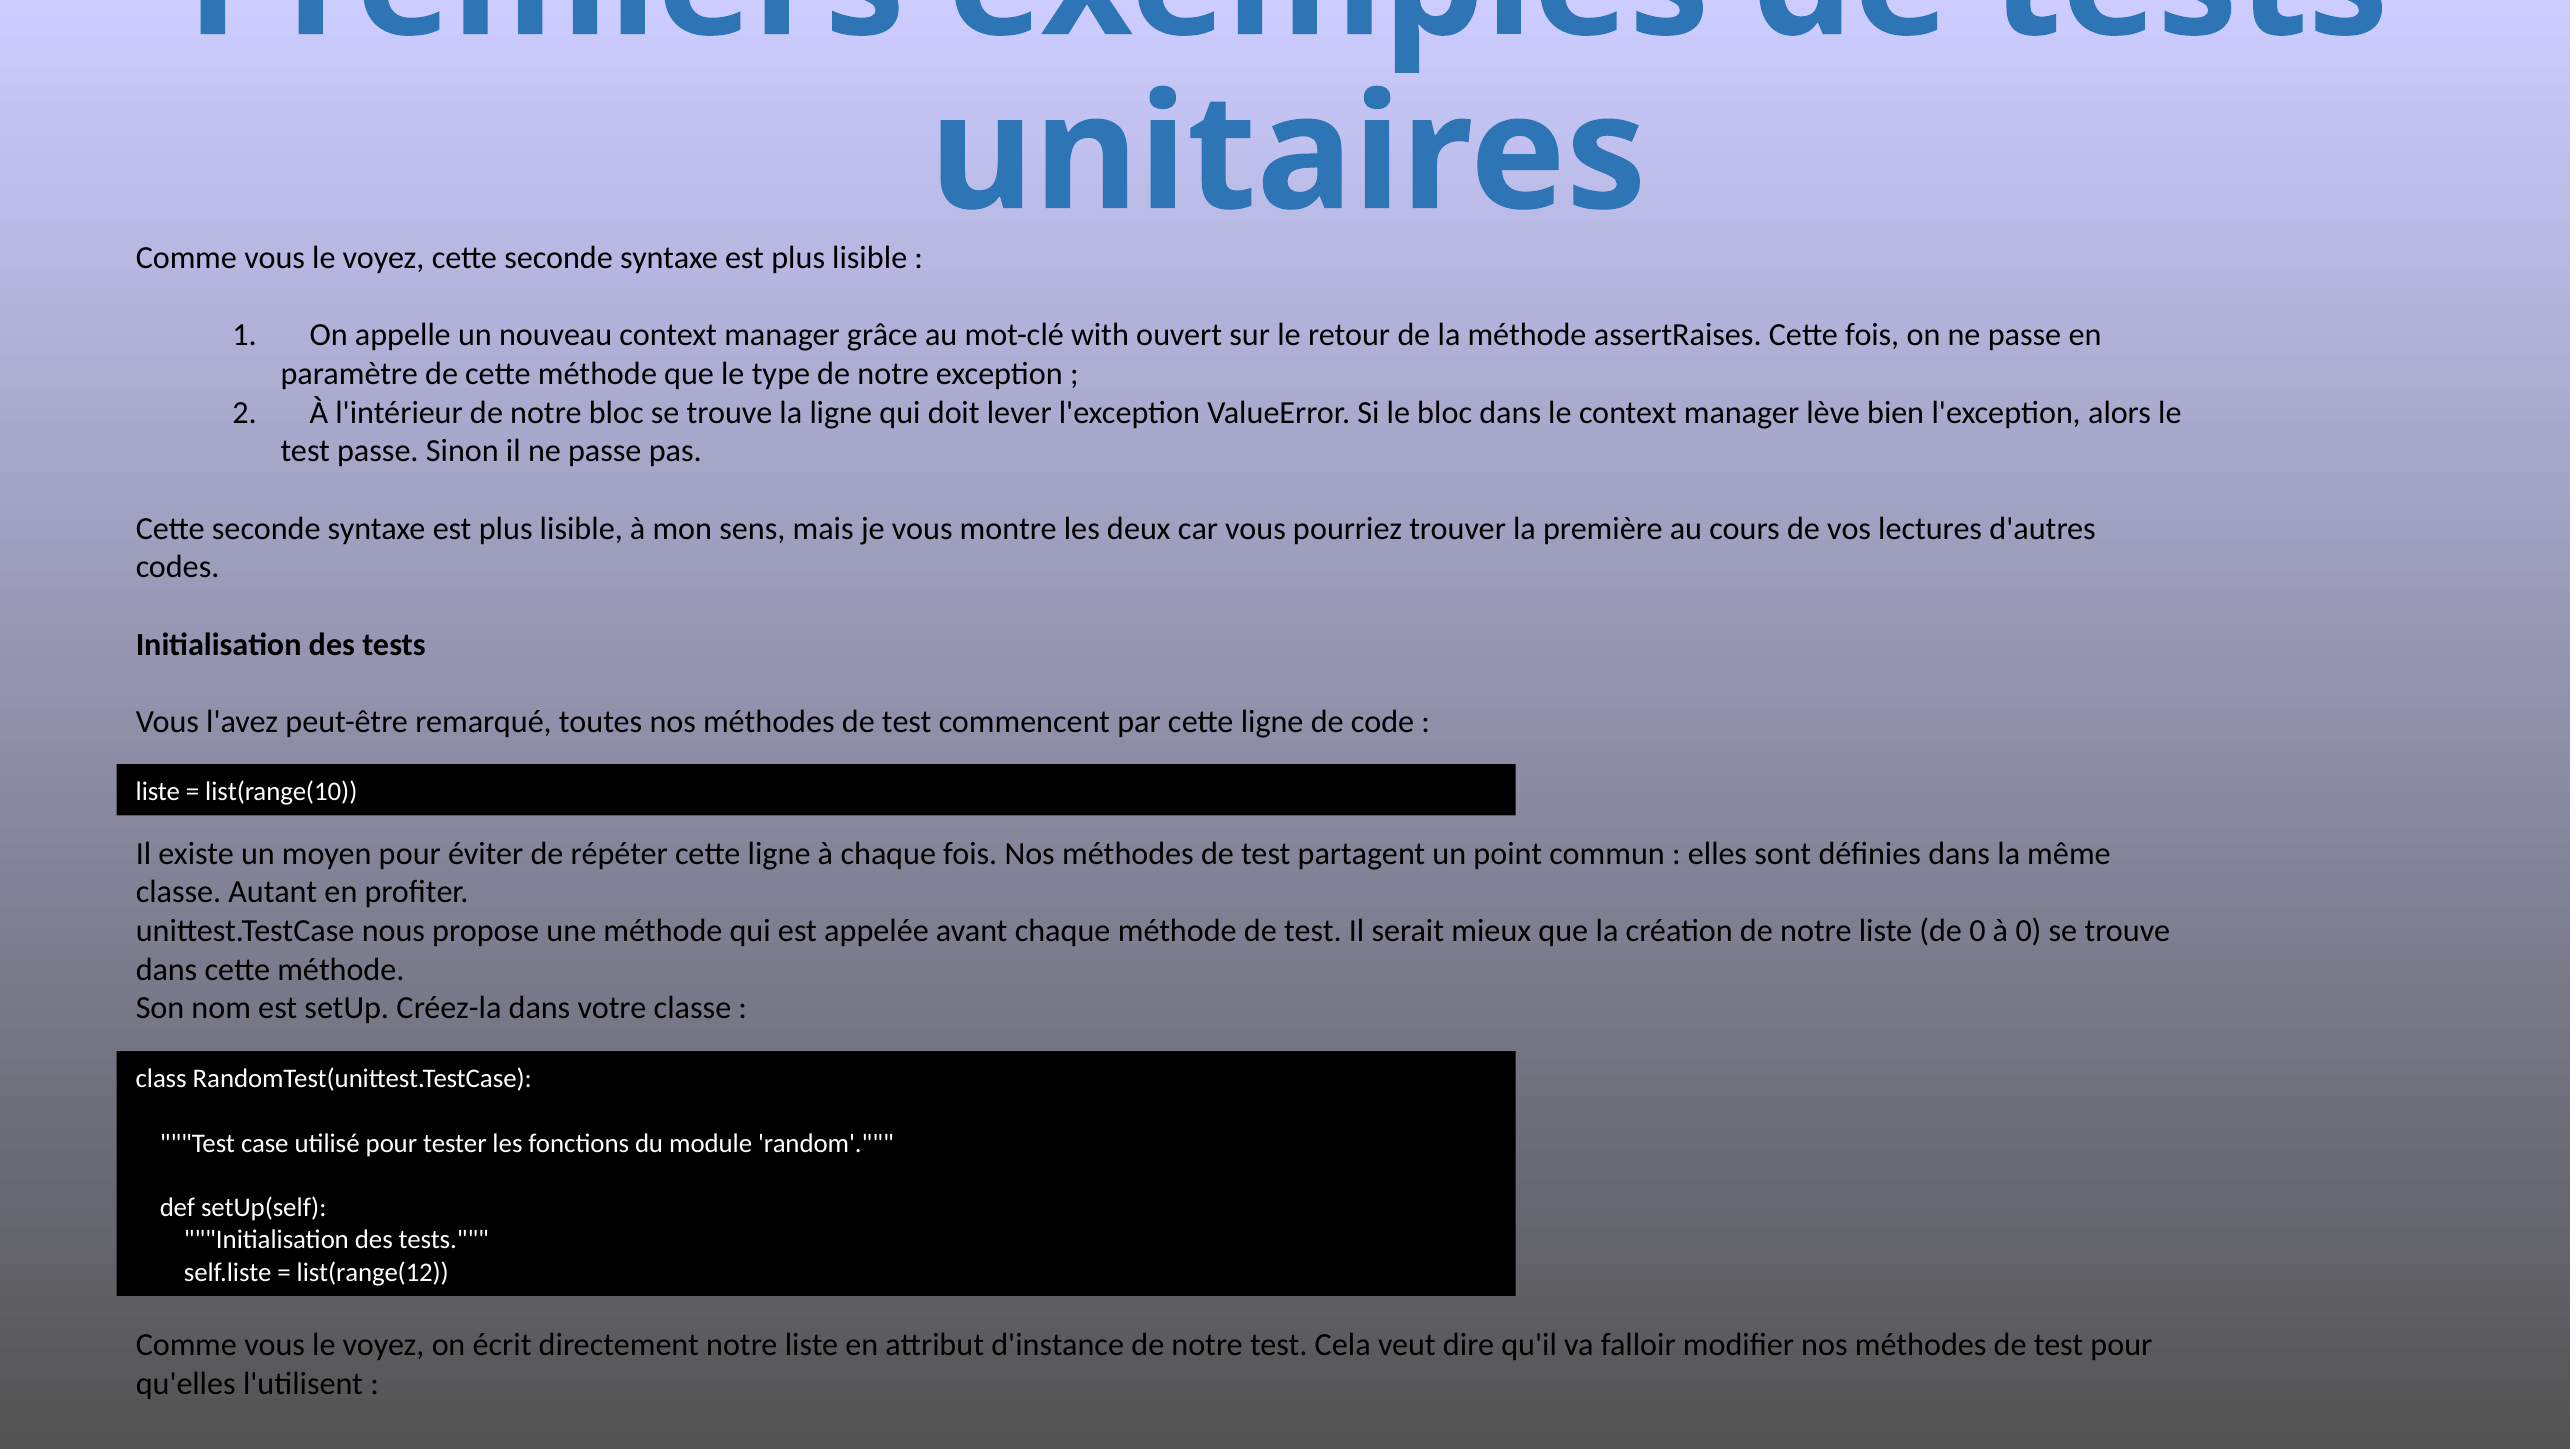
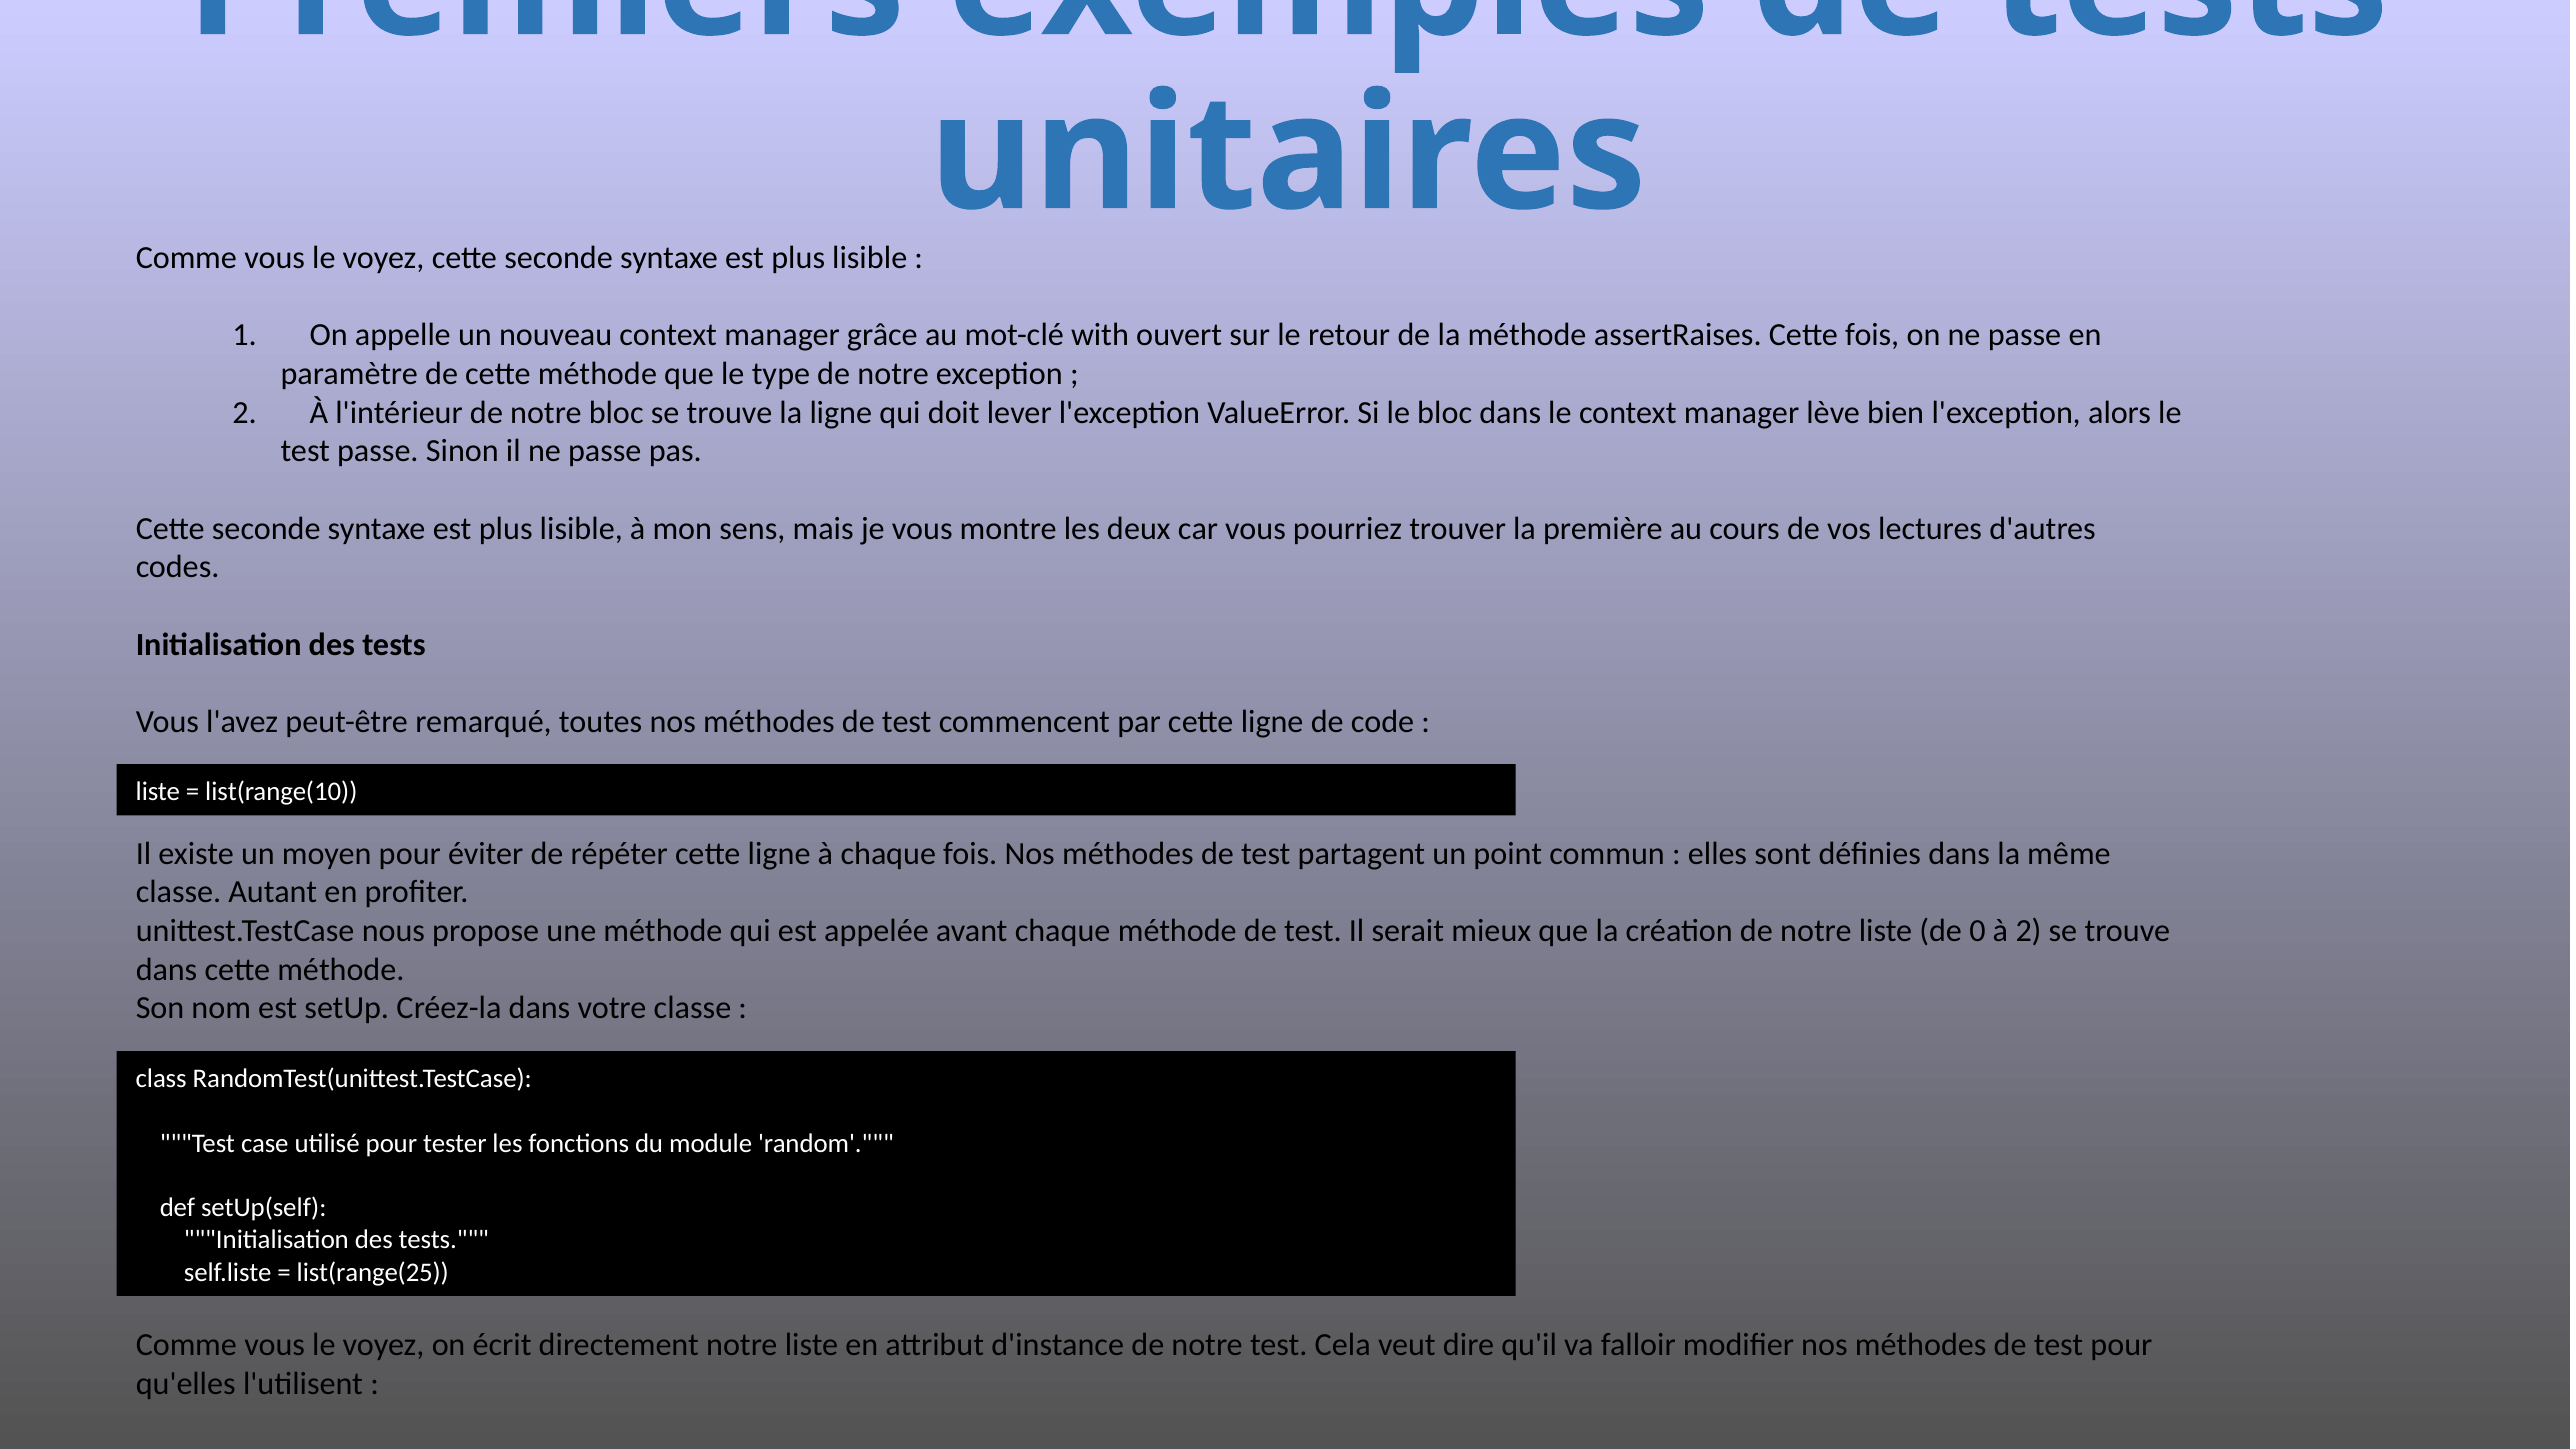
à 0: 0 -> 2
list(range(12: list(range(12 -> list(range(25
